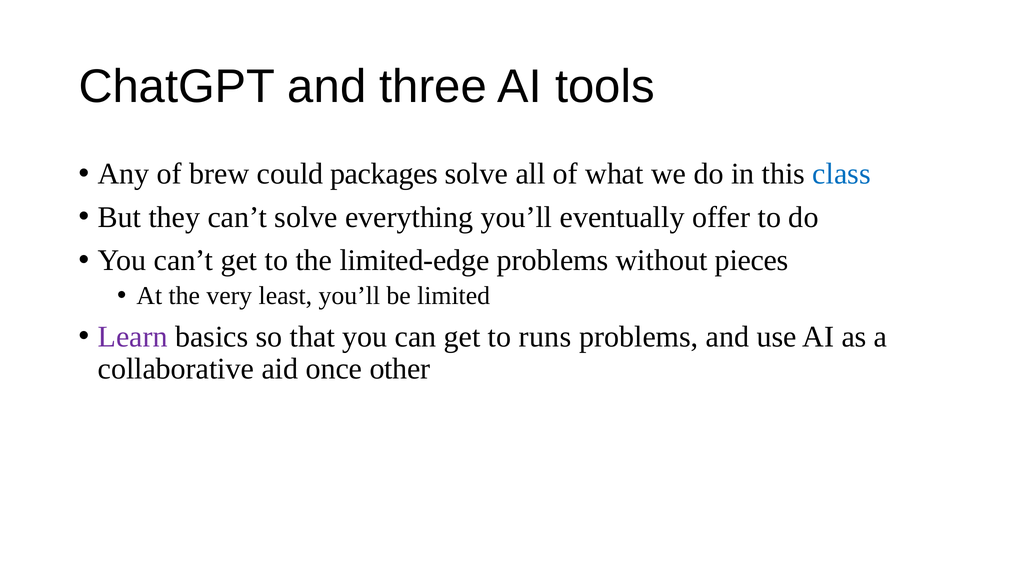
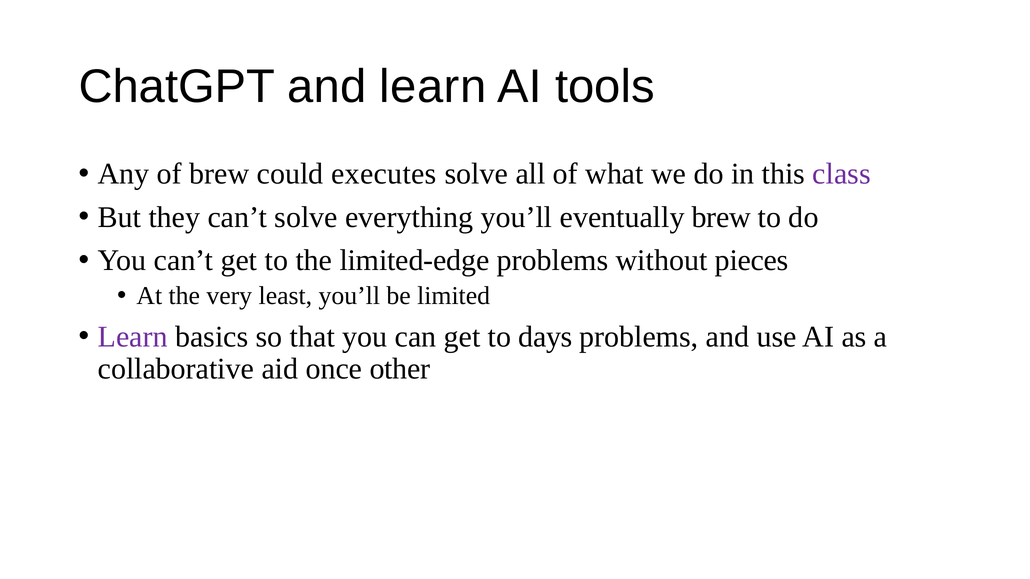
and three: three -> learn
packages: packages -> executes
class colour: blue -> purple
eventually offer: offer -> brew
runs: runs -> days
